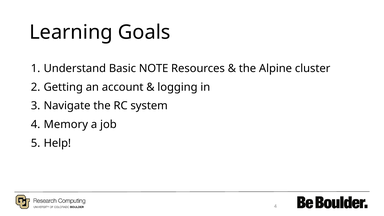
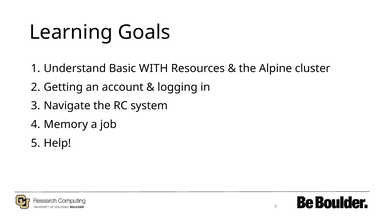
NOTE: NOTE -> WITH
